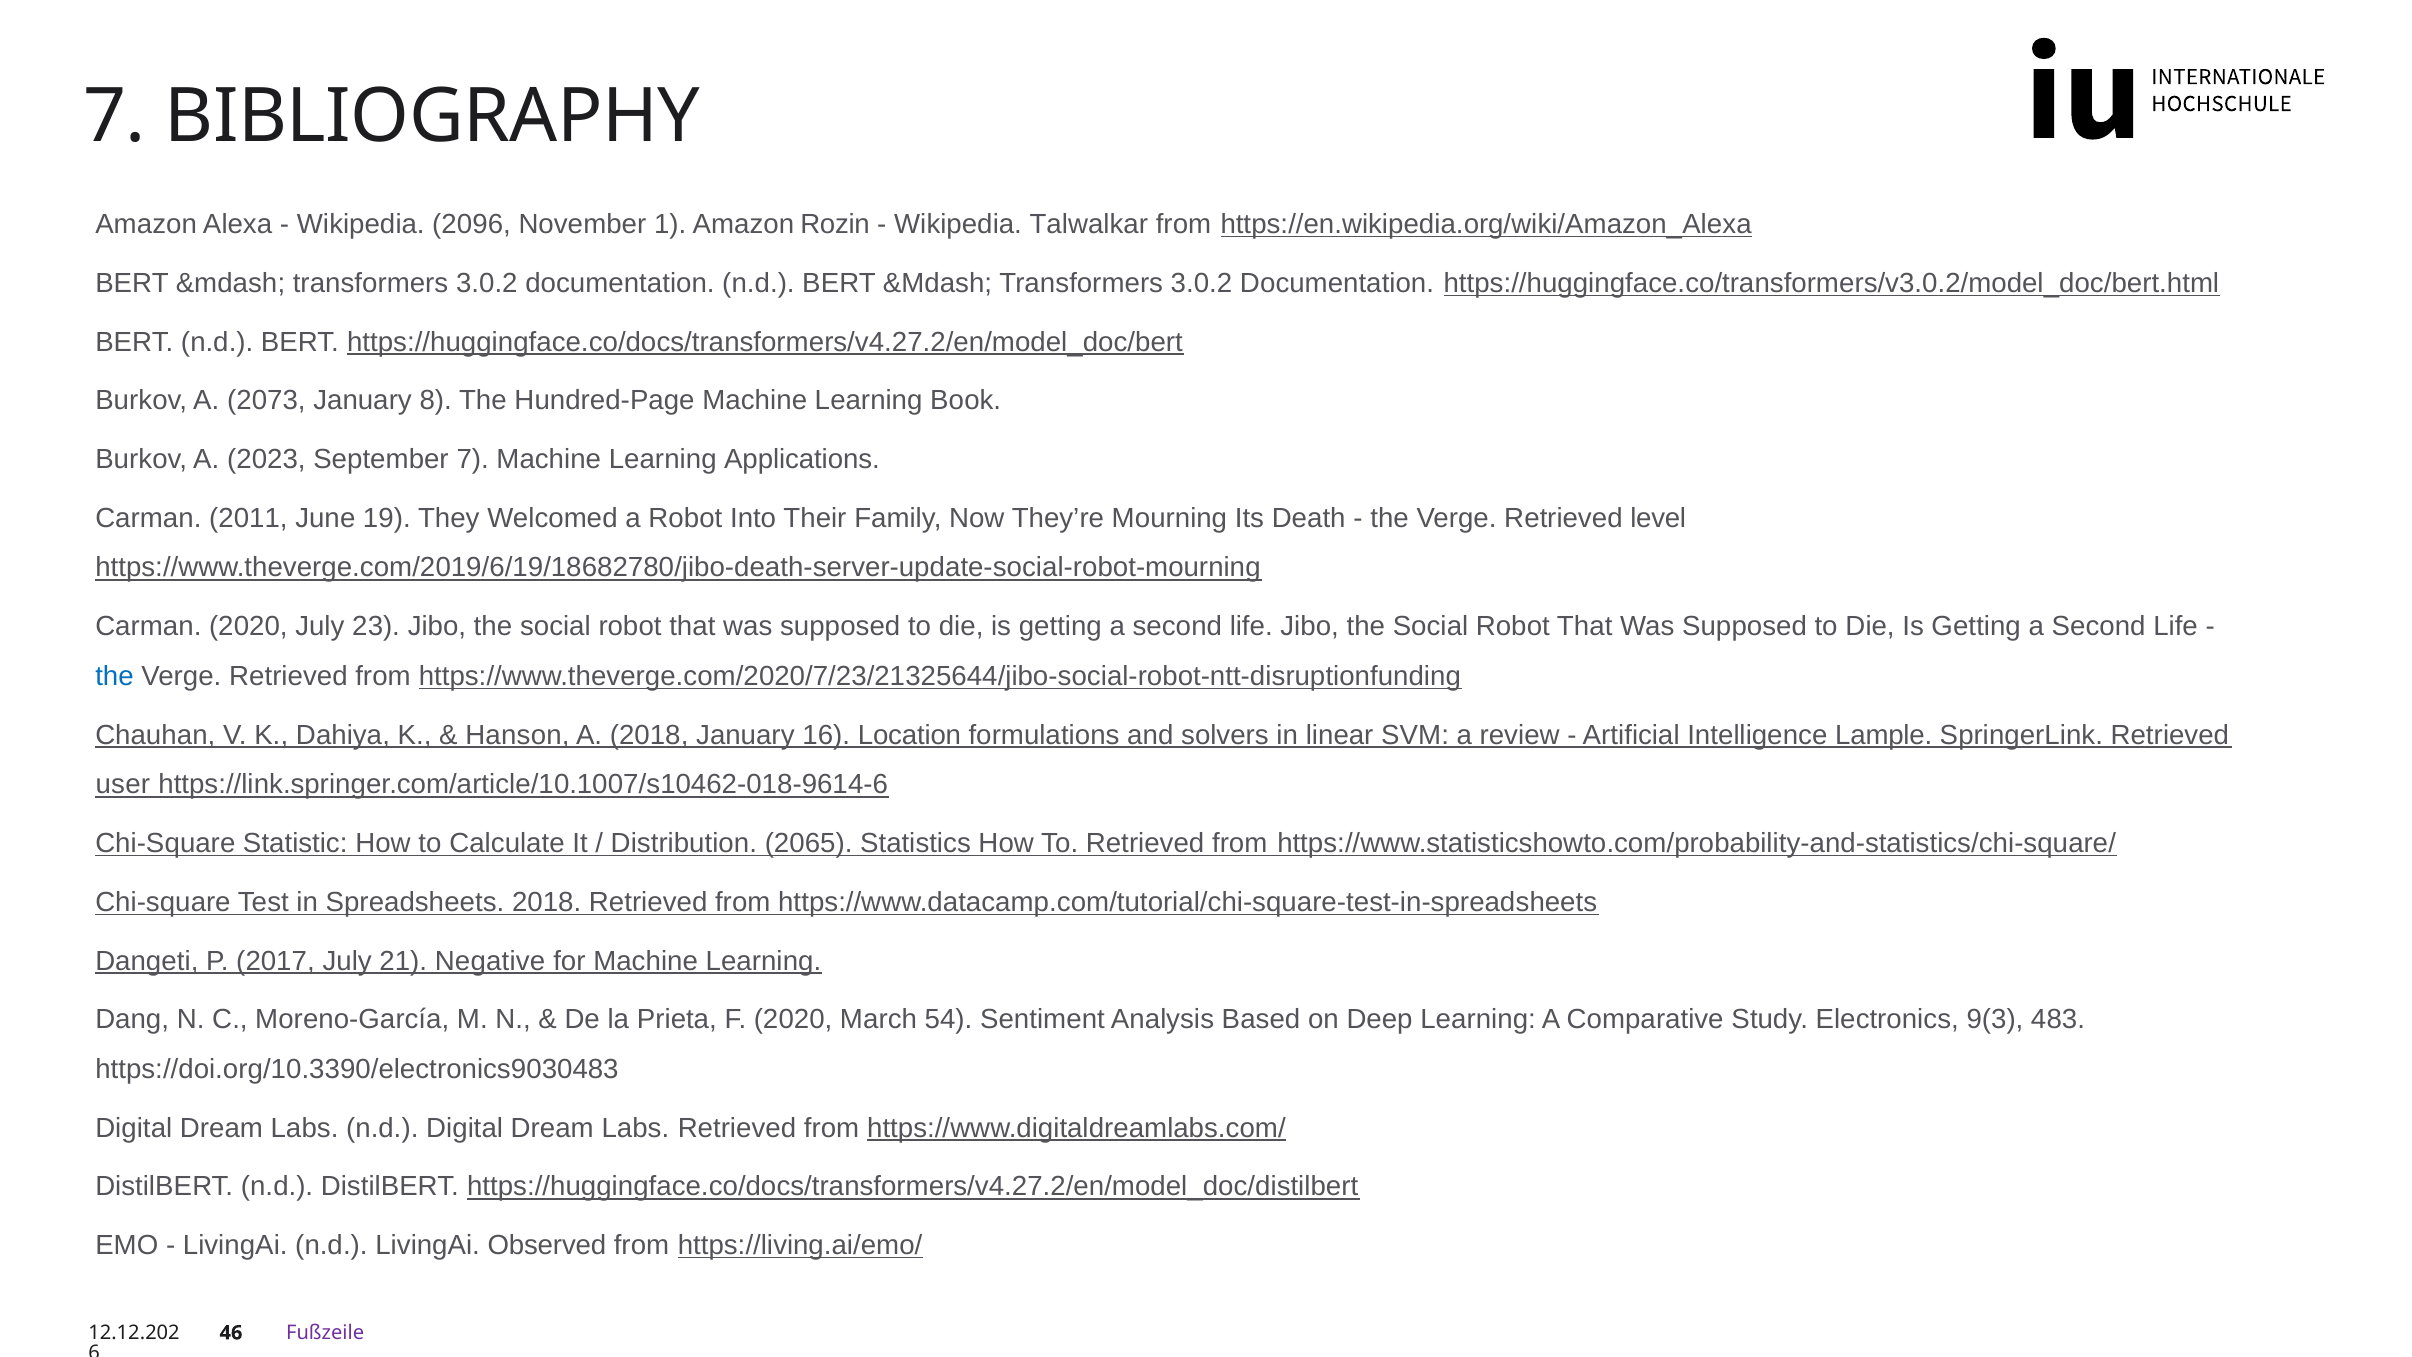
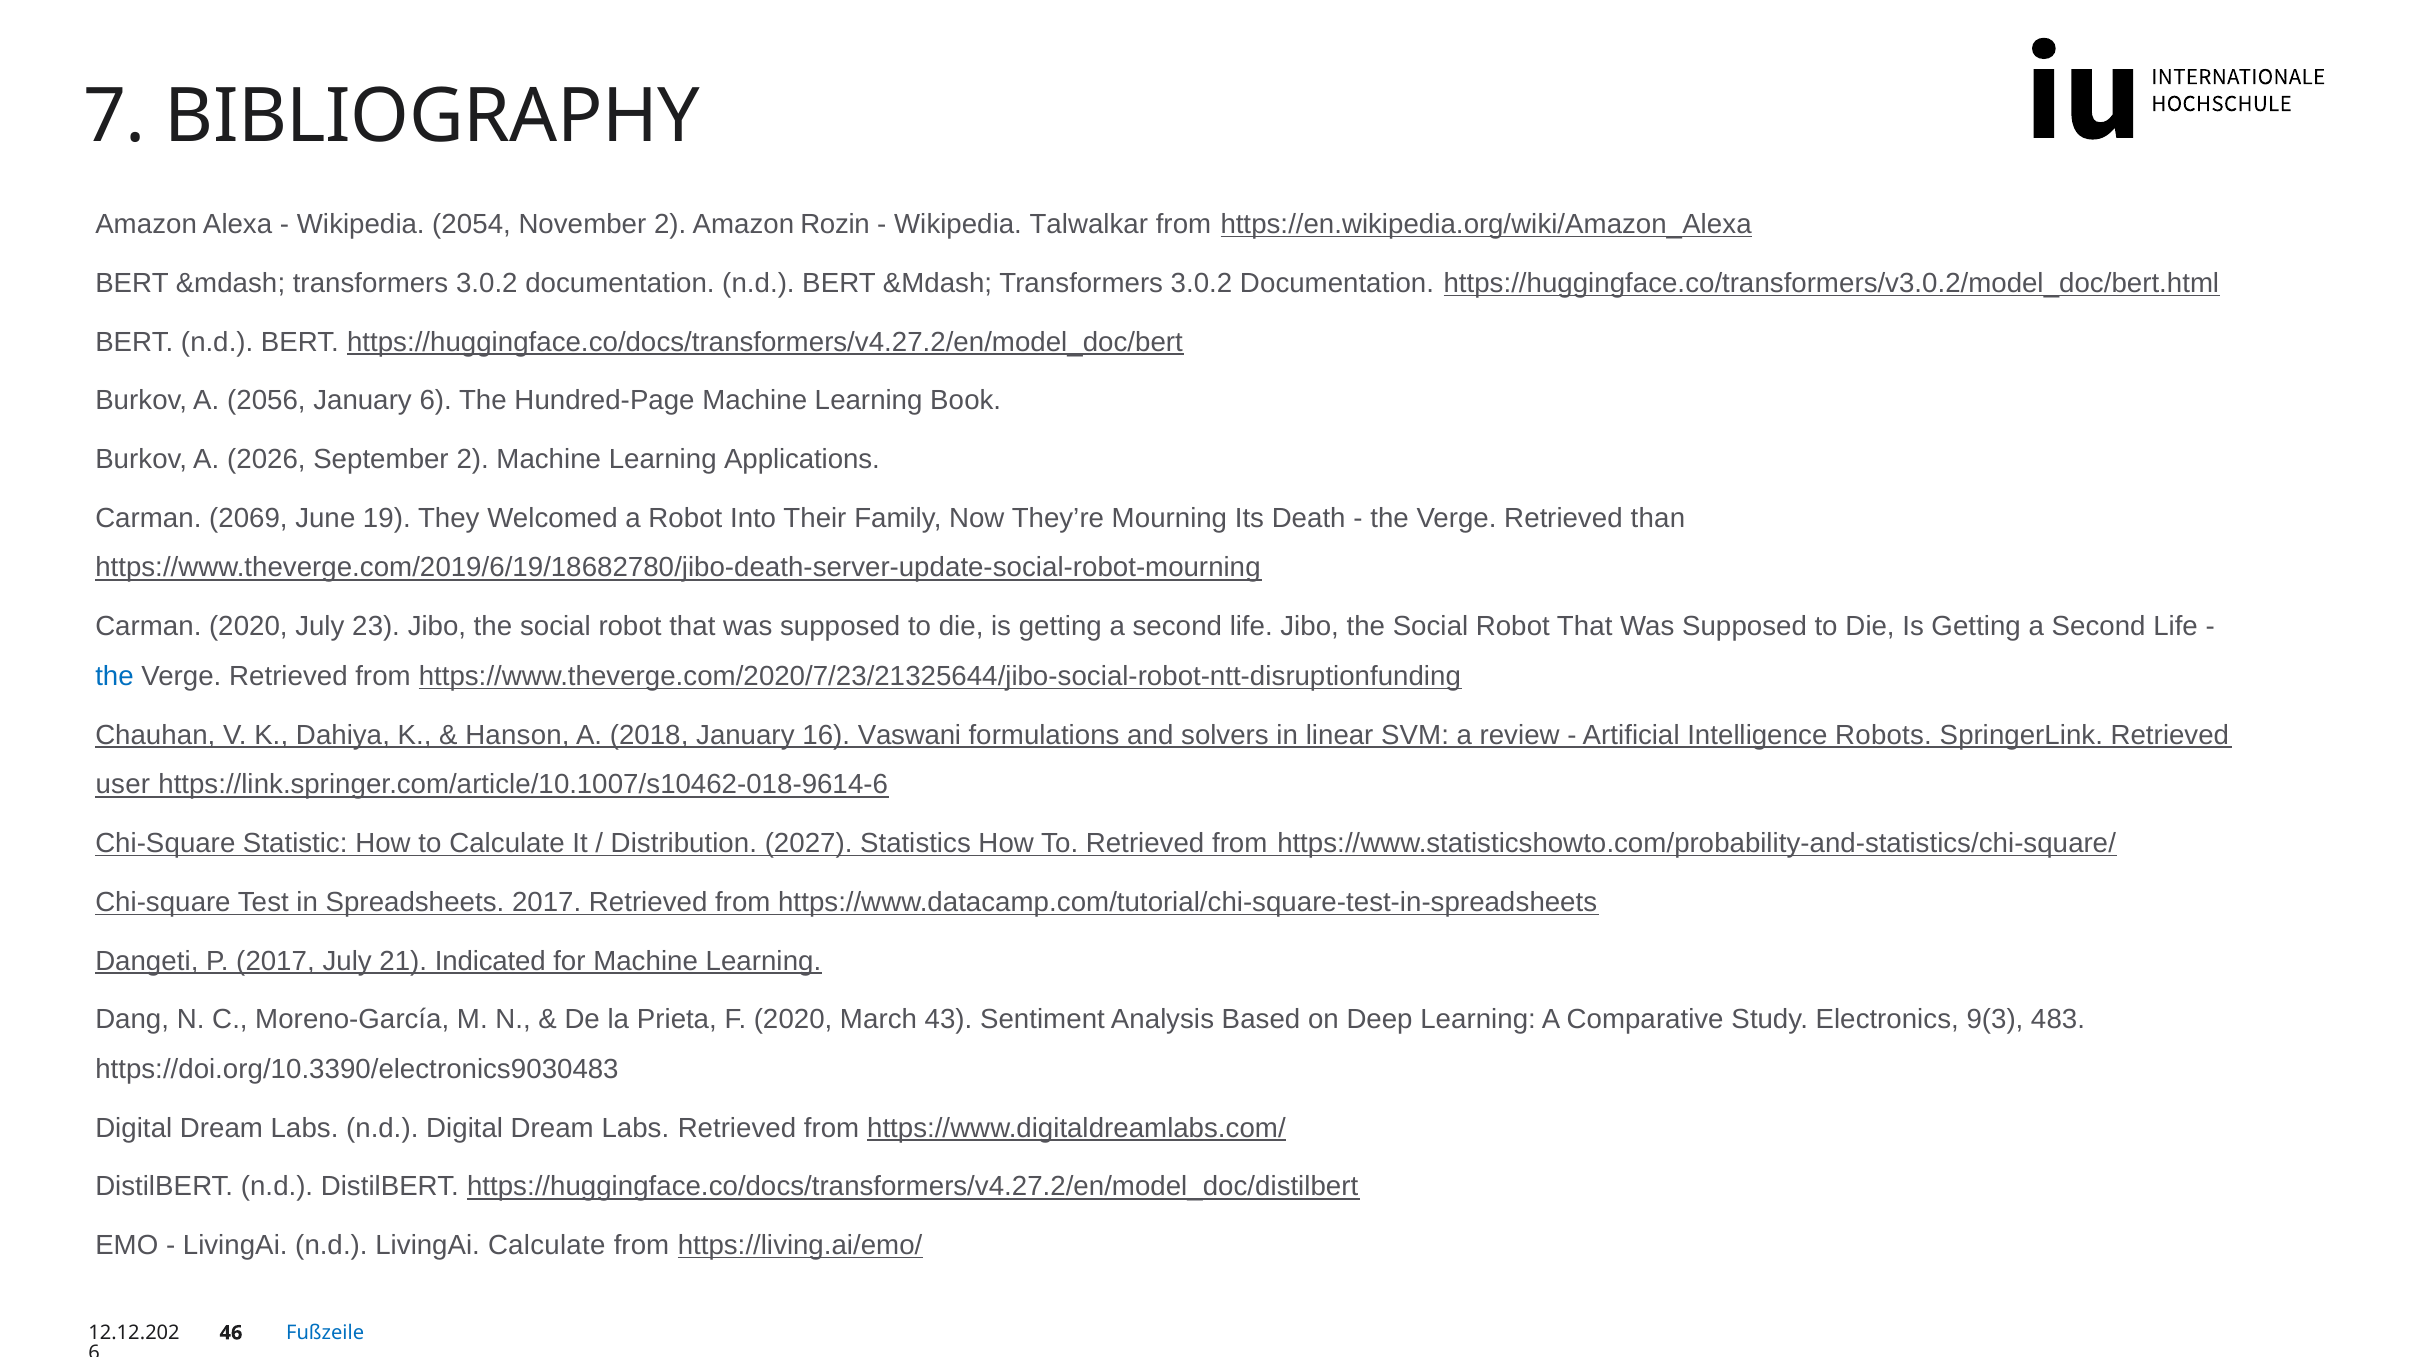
2096: 2096 -> 2054
November 1: 1 -> 2
2073: 2073 -> 2056
January 8: 8 -> 6
2023: 2023 -> 2026
September 7: 7 -> 2
2011: 2011 -> 2069
level: level -> than
Location: Location -> Vaswani
Lample: Lample -> Robots
2065: 2065 -> 2027
Spreadsheets 2018: 2018 -> 2017
Negative: Negative -> Indicated
54: 54 -> 43
LivingAi Observed: Observed -> Calculate
Fußzeile colour: purple -> blue
